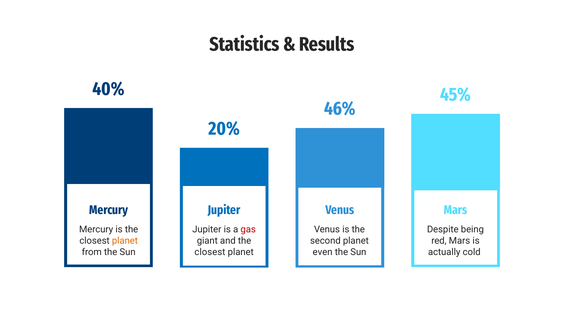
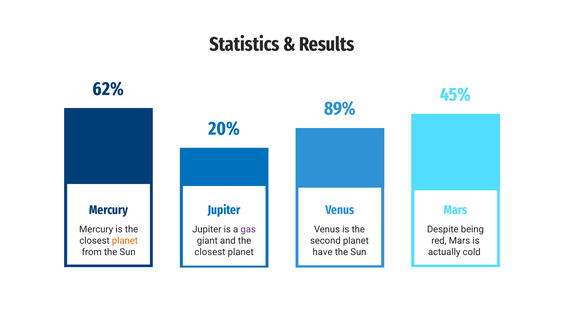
40%: 40% -> 62%
46%: 46% -> 89%
gas colour: red -> purple
even: even -> have
